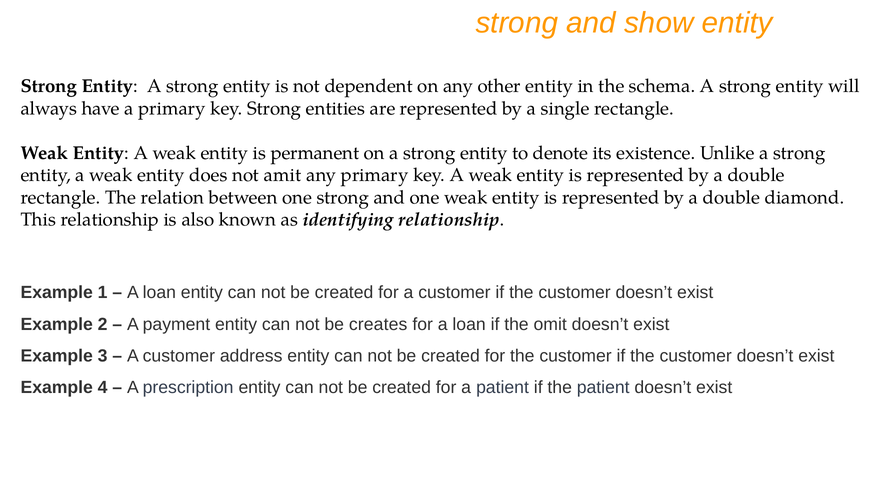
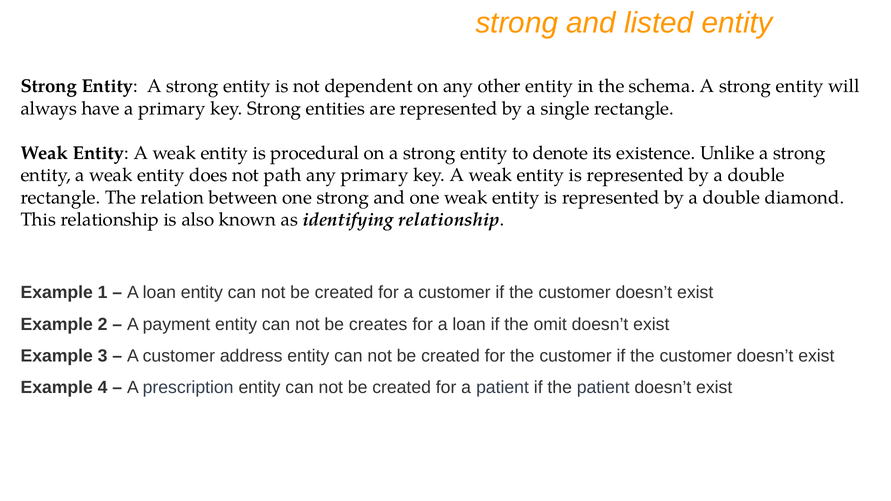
show: show -> listed
permanent: permanent -> procedural
amit: amit -> path
